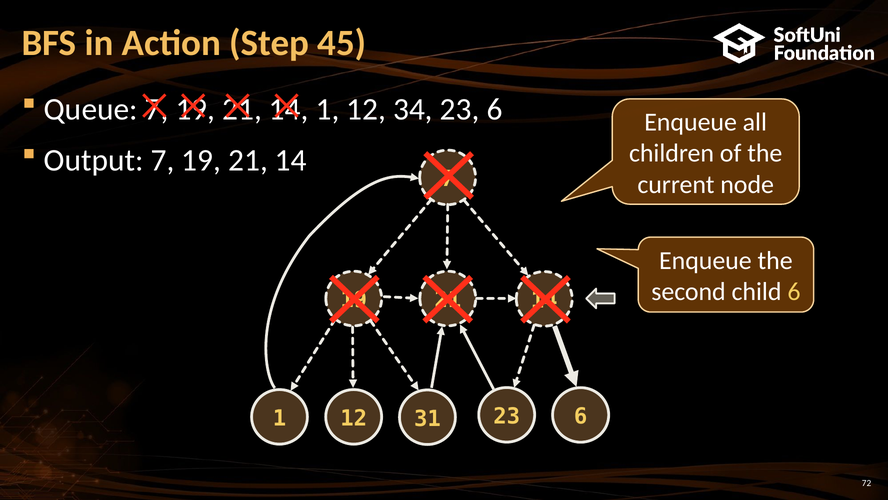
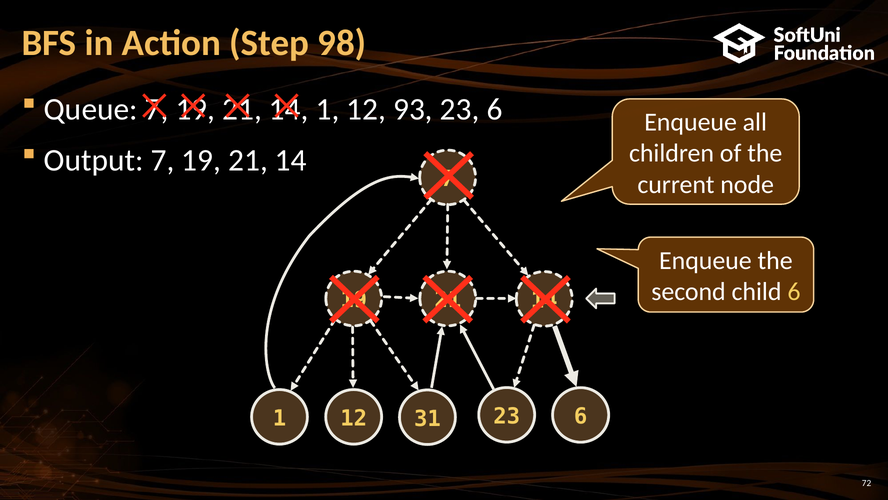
45: 45 -> 98
34: 34 -> 93
